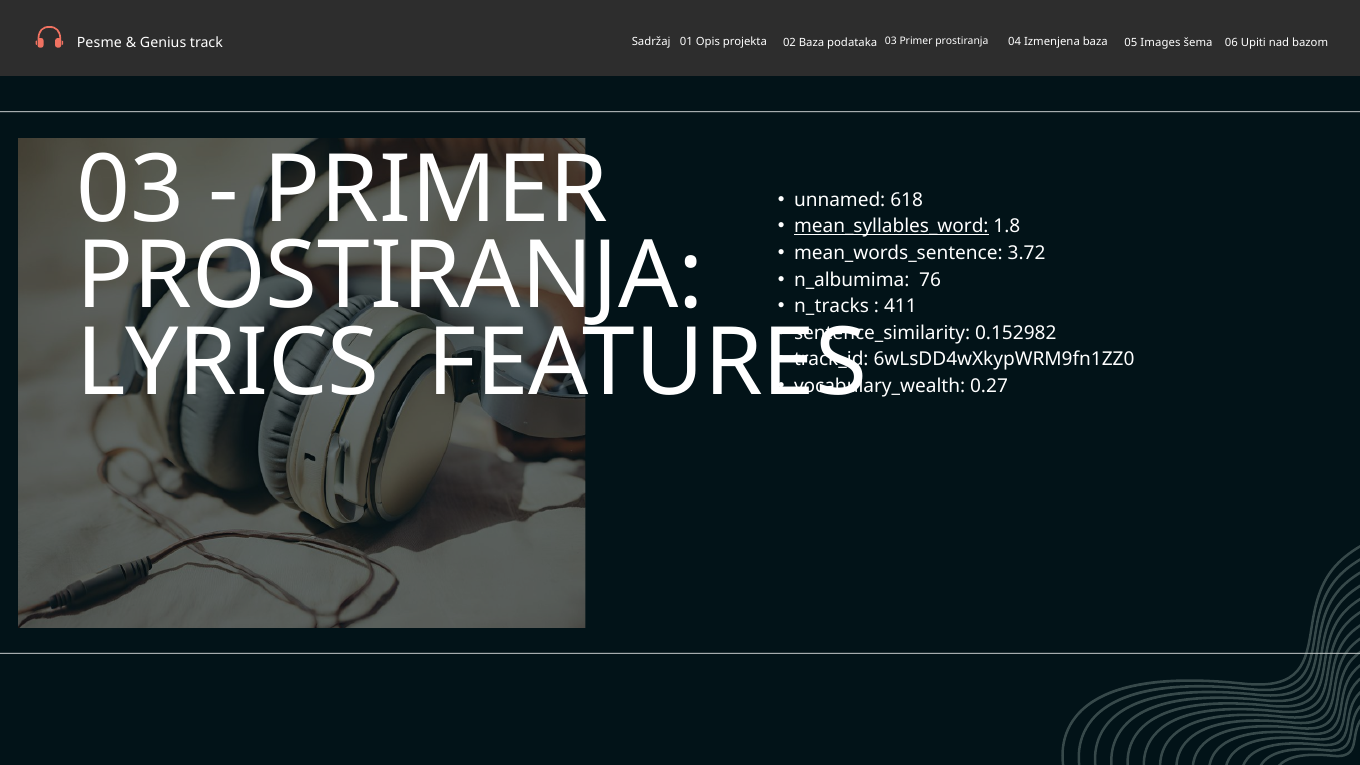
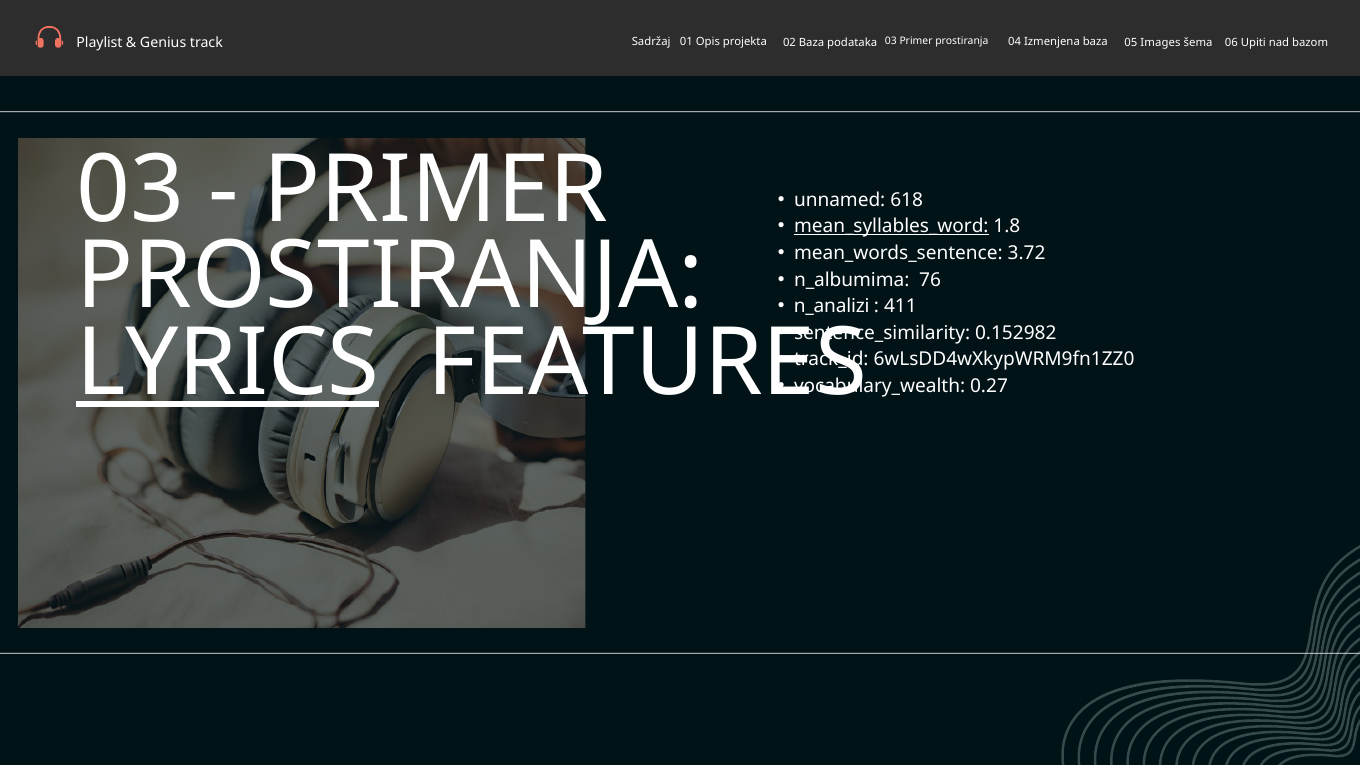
Pesme: Pesme -> Playlist
n_tracks: n_tracks -> n_analizi
LYRICS underline: none -> present
